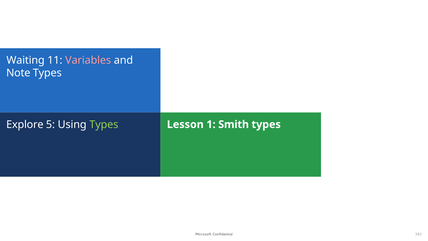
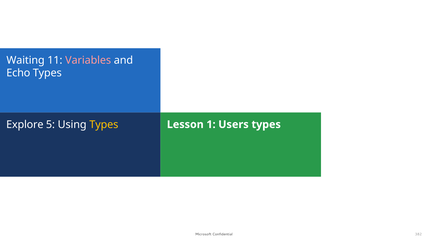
Note: Note -> Echo
Types at (104, 124) colour: light green -> yellow
Smith: Smith -> Users
